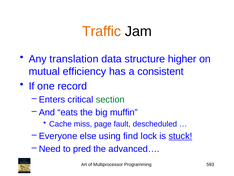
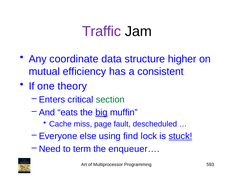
Traffic colour: orange -> purple
translation: translation -> coordinate
record: record -> theory
big underline: none -> present
pred: pred -> term
advanced…: advanced… -> enqueuer…
